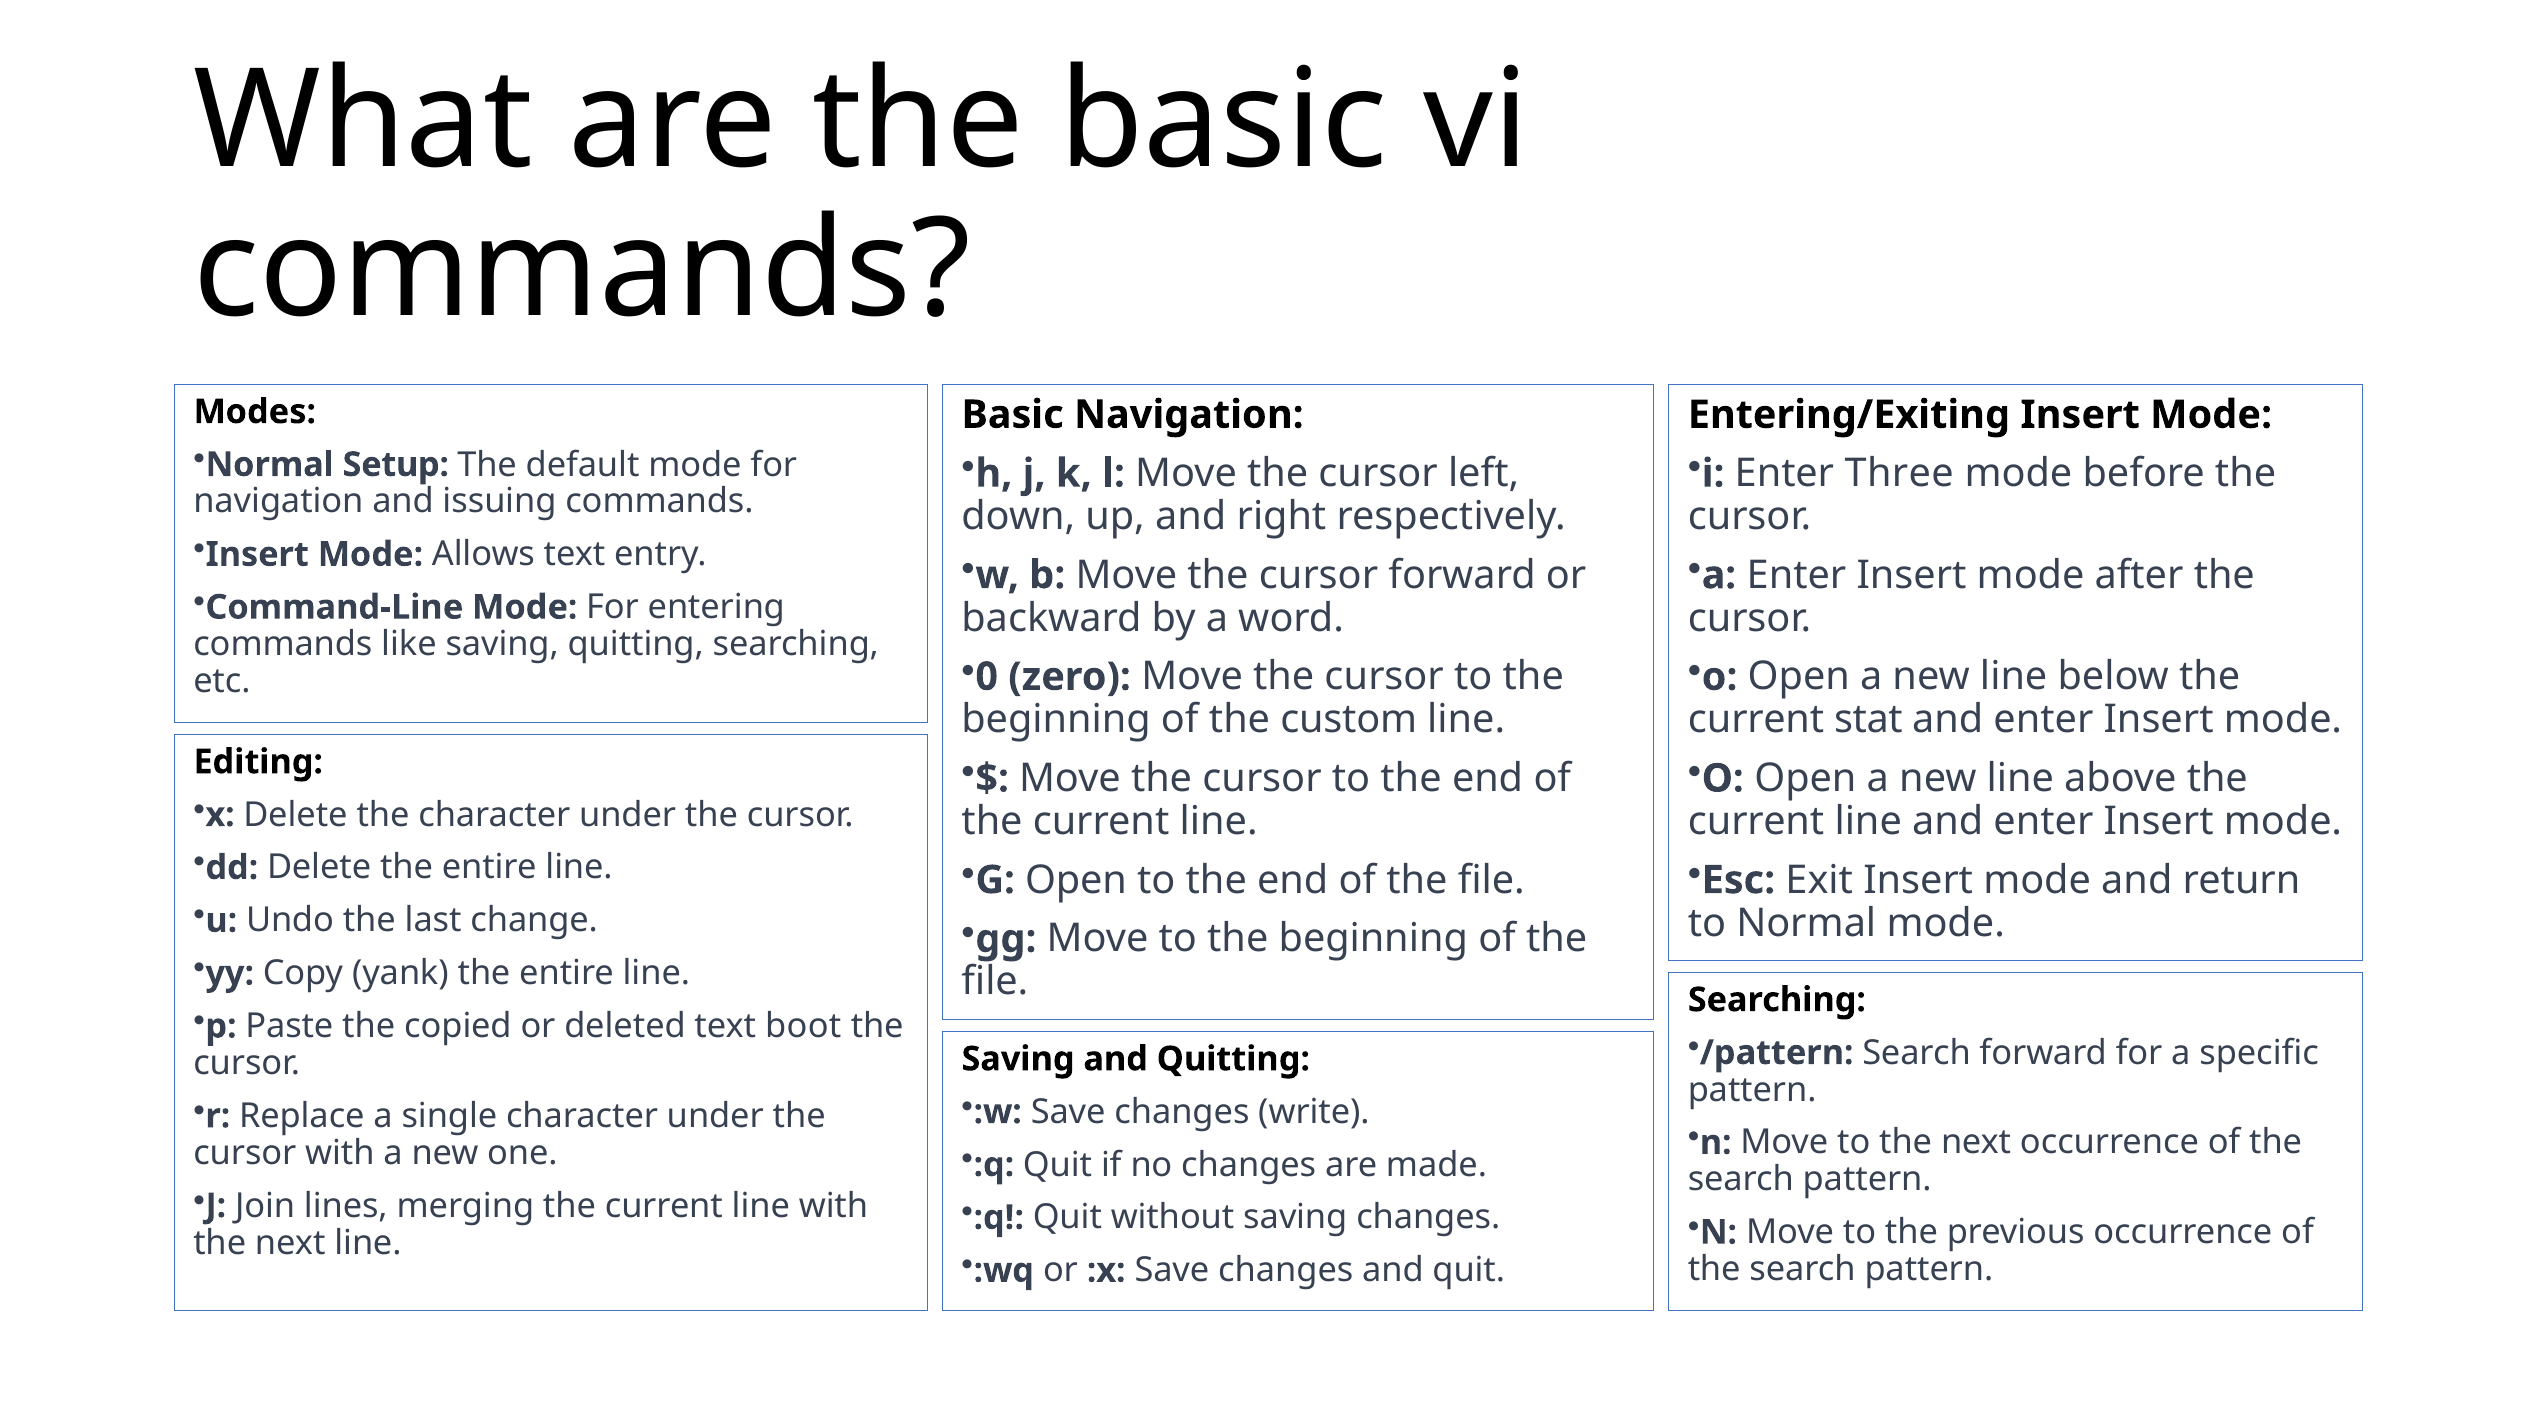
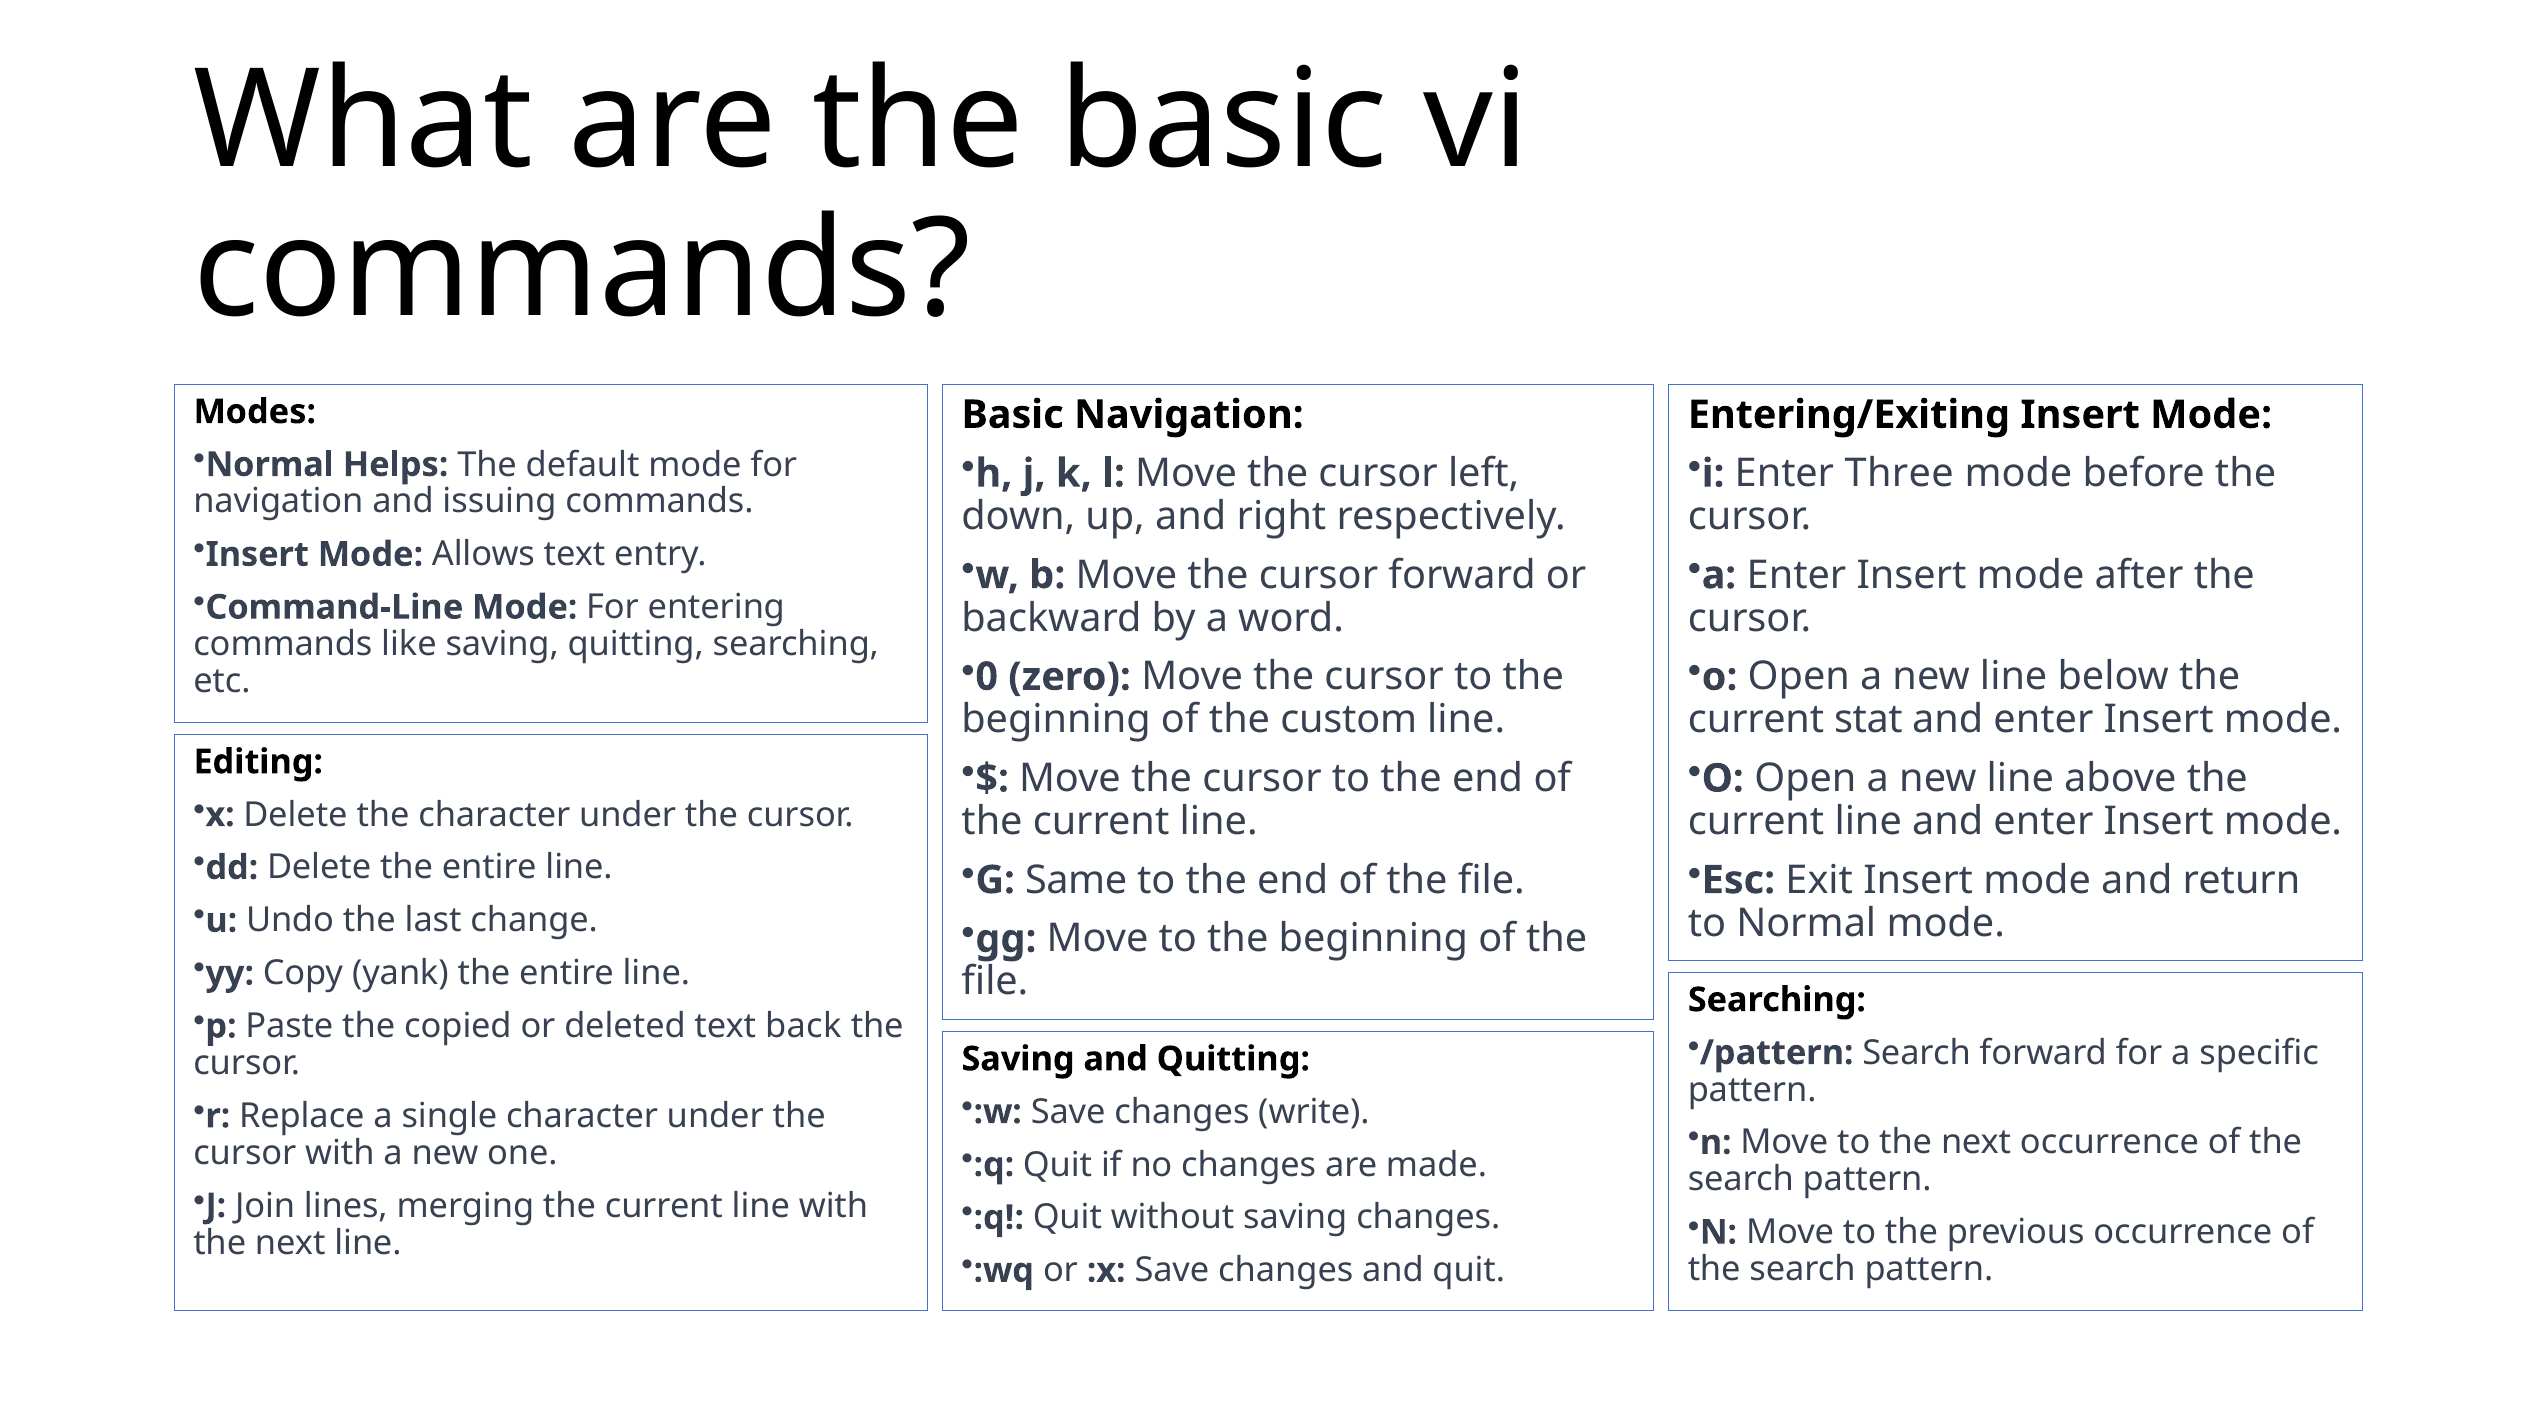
Setup: Setup -> Helps
G Open: Open -> Same
boot: boot -> back
